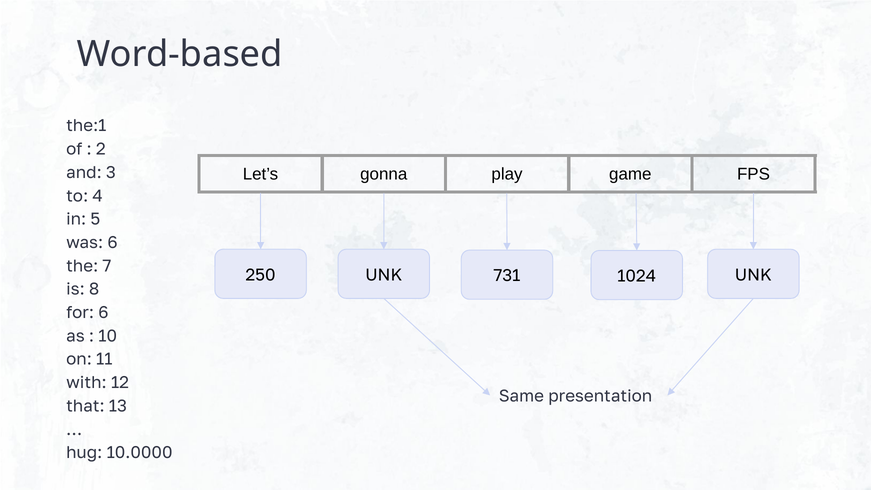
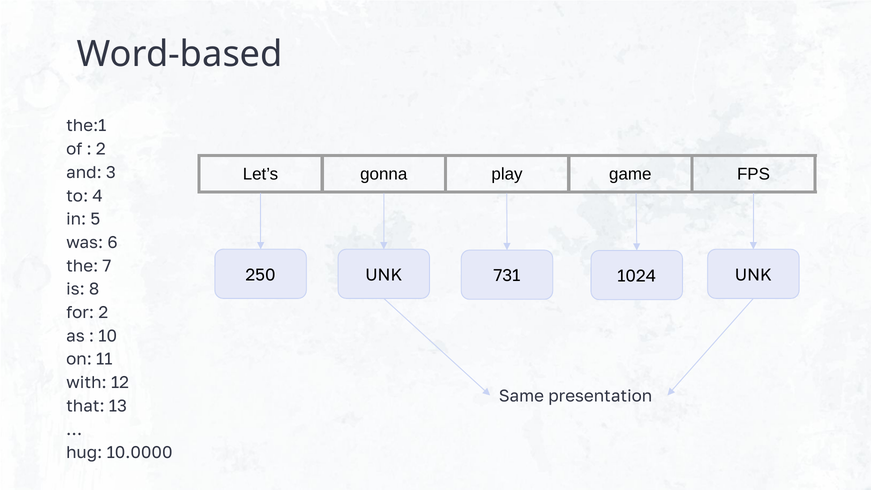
for 6: 6 -> 2
